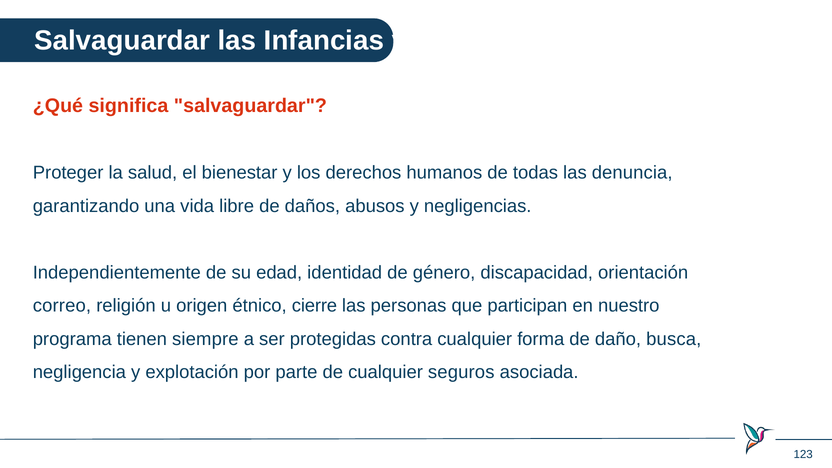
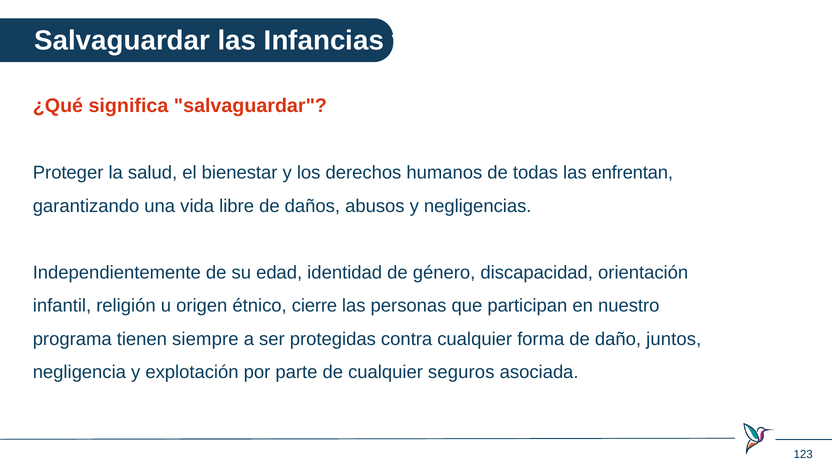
denuncia: denuncia -> enfrentan
correo: correo -> infantil
busca: busca -> juntos
